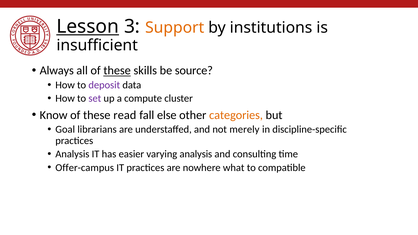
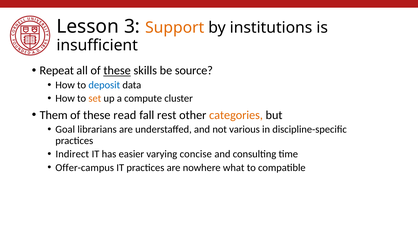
Lesson underline: present -> none
Always: Always -> Repeat
deposit colour: purple -> blue
set colour: purple -> orange
Know: Know -> Them
else: else -> rest
merely: merely -> various
Analysis at (72, 154): Analysis -> Indirect
varying analysis: analysis -> concise
